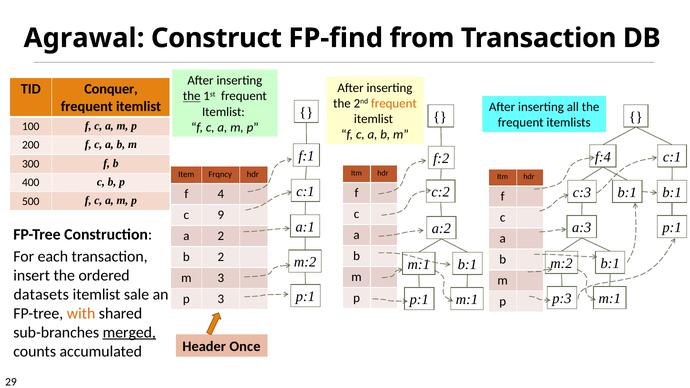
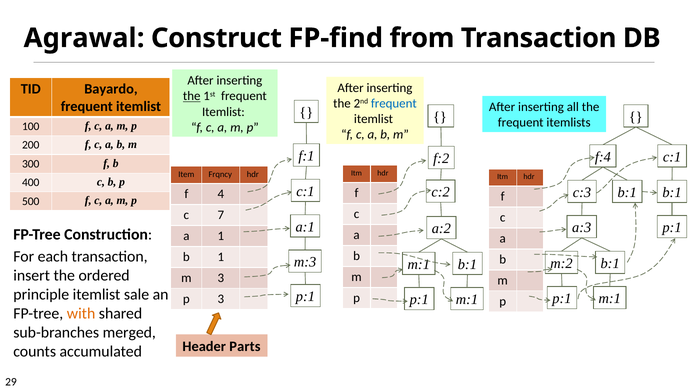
Conquer: Conquer -> Bayardo
frequent at (394, 104) colour: orange -> blue
9: 9 -> 7
a 2: 2 -> 1
b 2: 2 -> 1
m:2 at (305, 262): m:2 -> m:3
datasets: datasets -> principle
p:3 at (562, 299): p:3 -> p:1
merged underline: present -> none
Once: Once -> Parts
